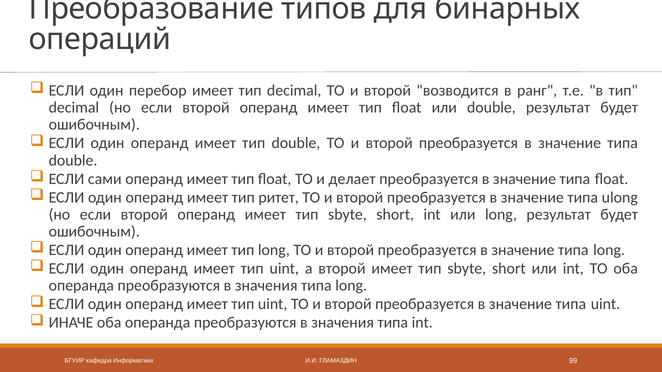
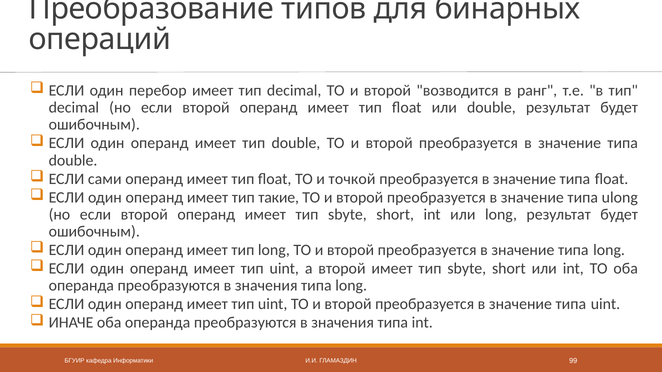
делает: делает -> точкой
ритет: ритет -> такие
